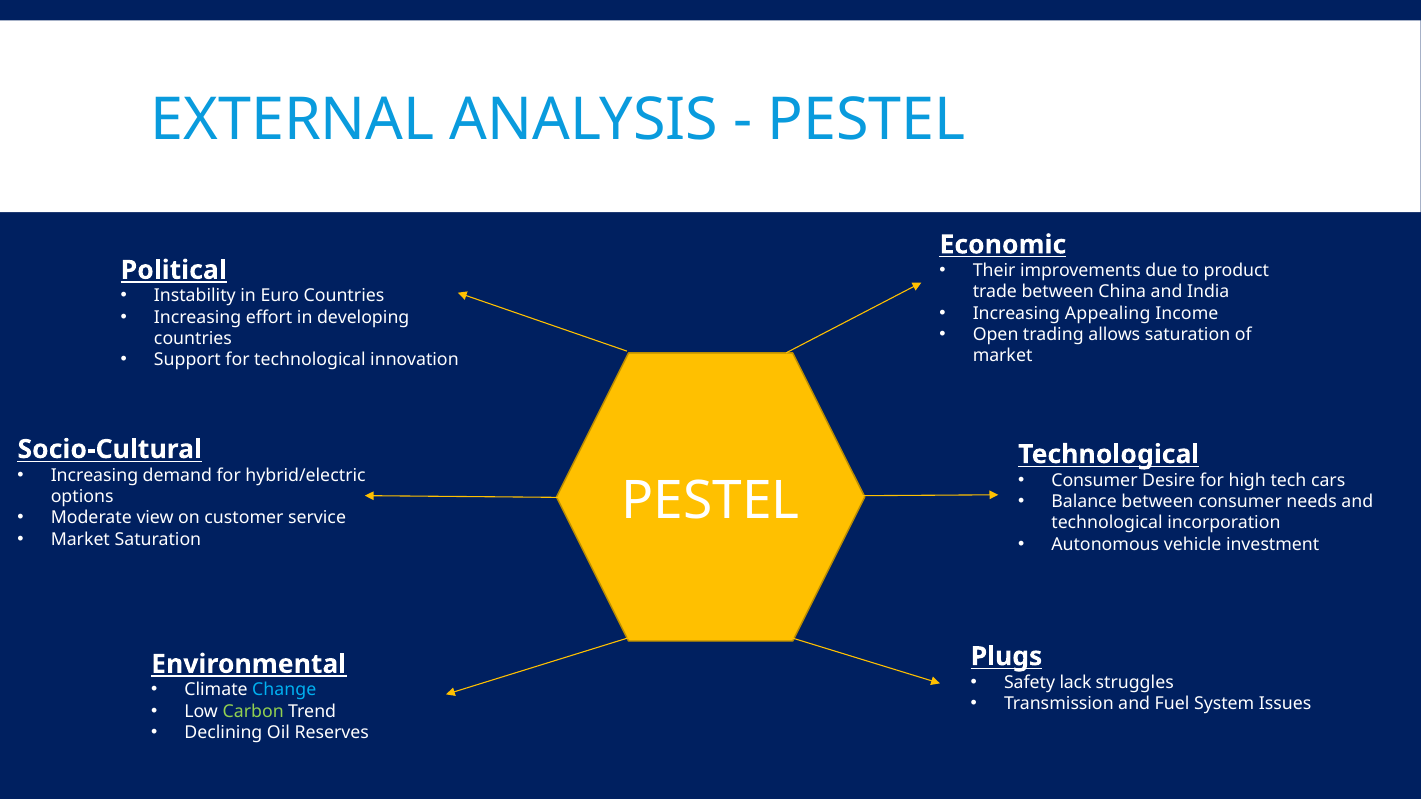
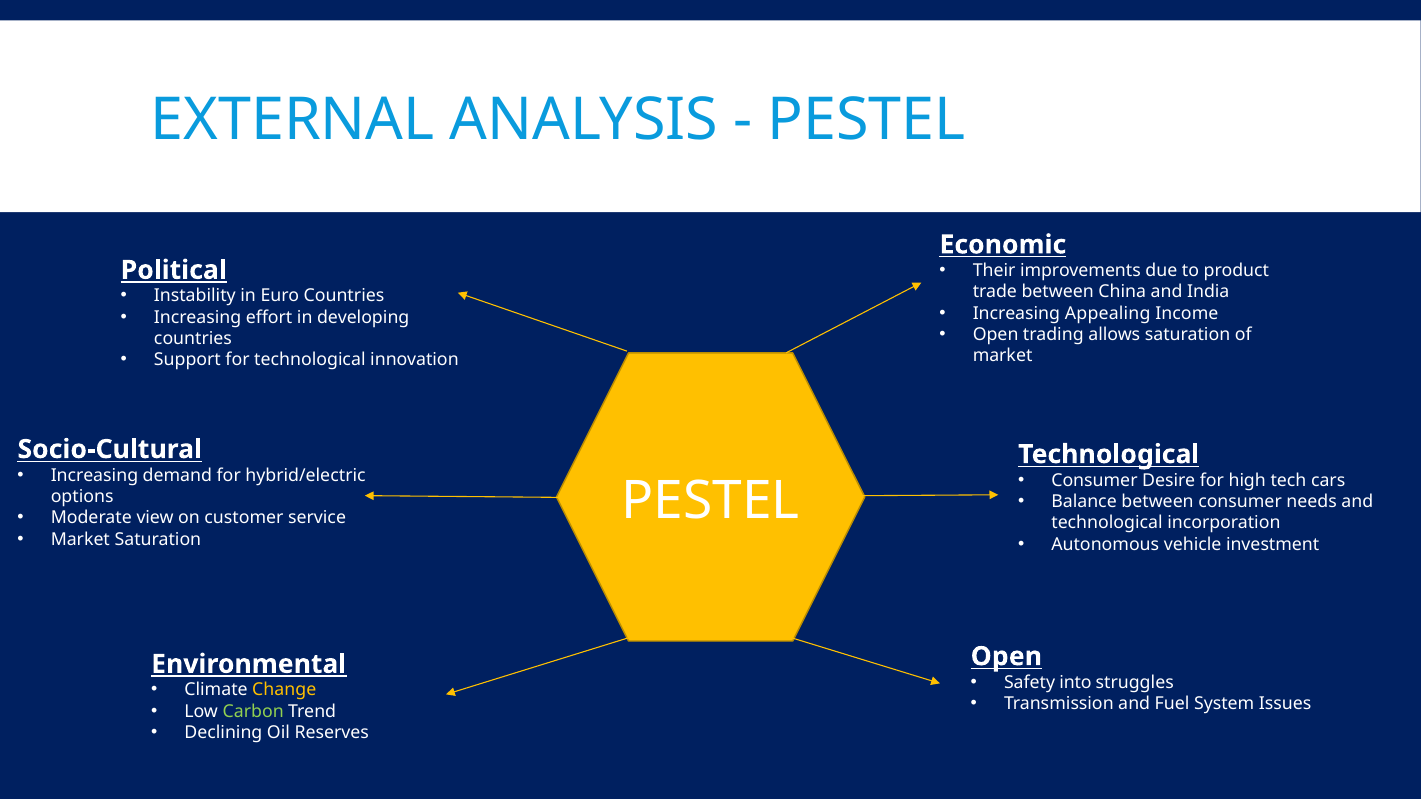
Plugs at (1006, 657): Plugs -> Open
lack: lack -> into
Change colour: light blue -> yellow
